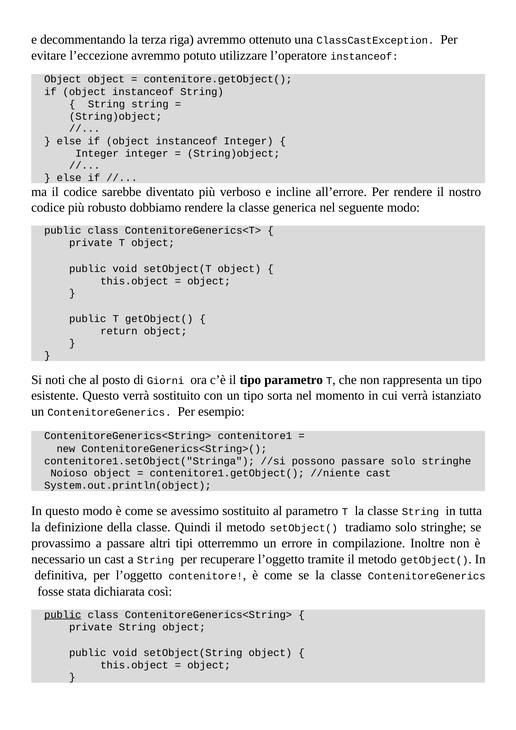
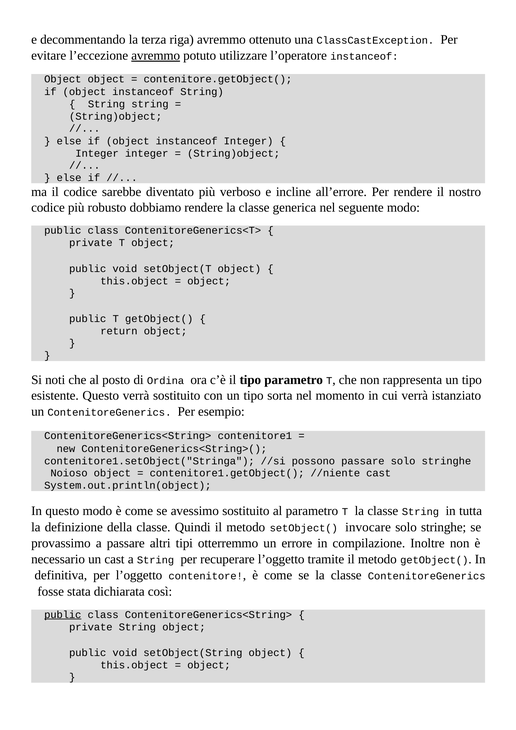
avremmo at (156, 56) underline: none -> present
Giorni: Giorni -> Ordina
tradiamo: tradiamo -> invocare
